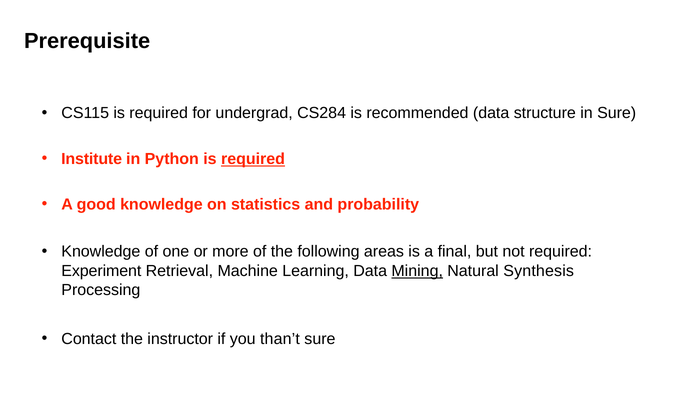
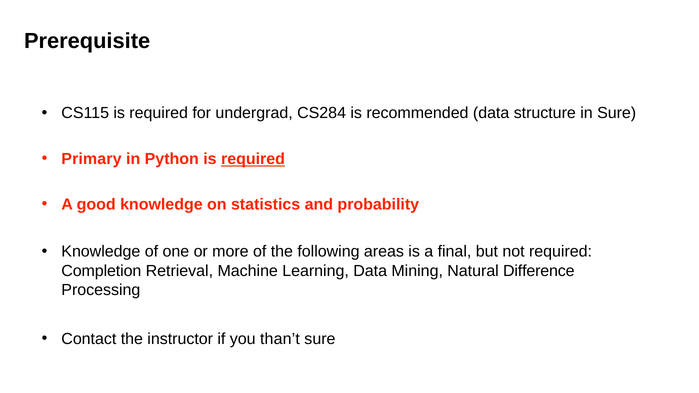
Institute: Institute -> Primary
Experiment: Experiment -> Completion
Mining underline: present -> none
Synthesis: Synthesis -> Difference
